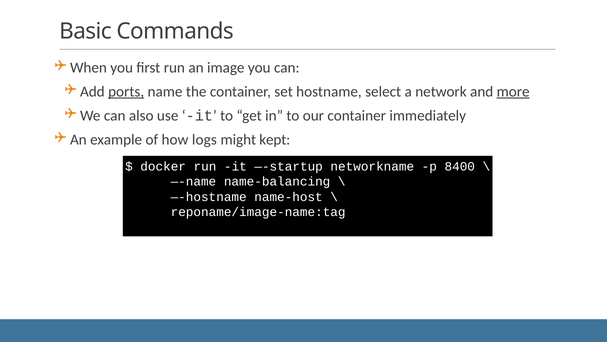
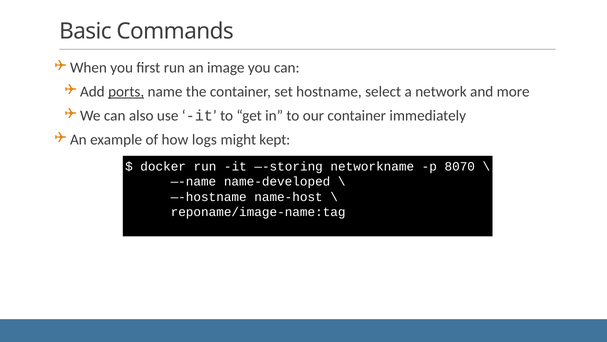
more underline: present -> none
—-startup: —-startup -> —-storing
8400: 8400 -> 8070
name-balancing: name-balancing -> name-developed
